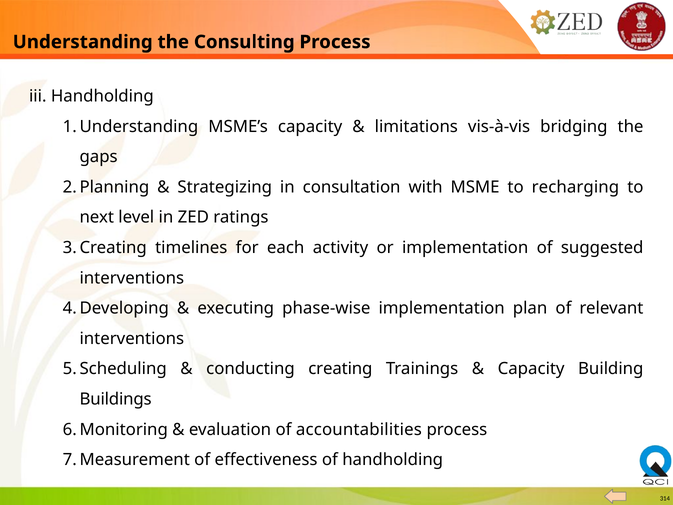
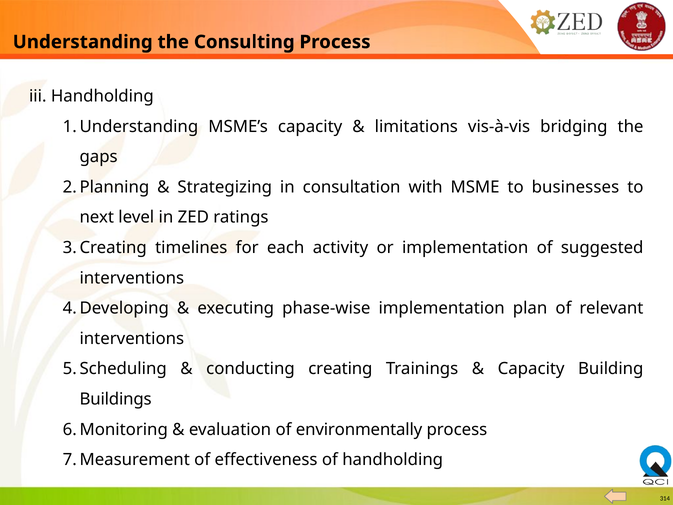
recharging: recharging -> businesses
accountabilities: accountabilities -> environmentally
